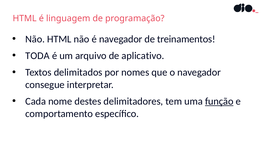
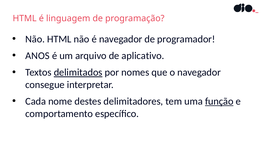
treinamentos: treinamentos -> programador
TODA: TODA -> ANOS
delimitados underline: none -> present
